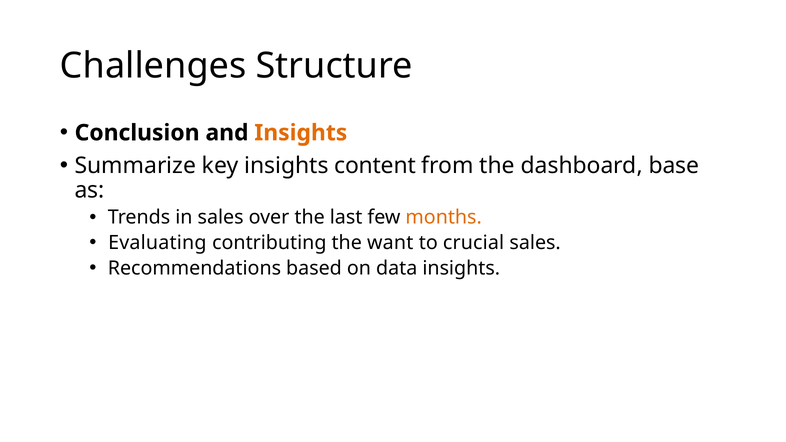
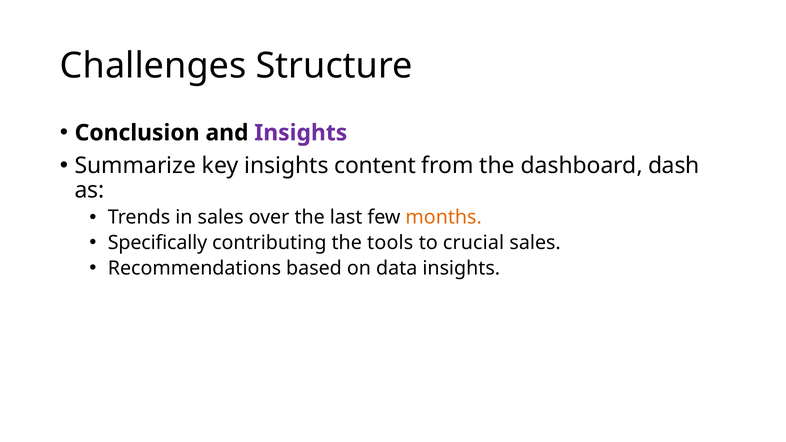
Insights at (301, 133) colour: orange -> purple
base: base -> dash
Evaluating: Evaluating -> Specifically
want: want -> tools
